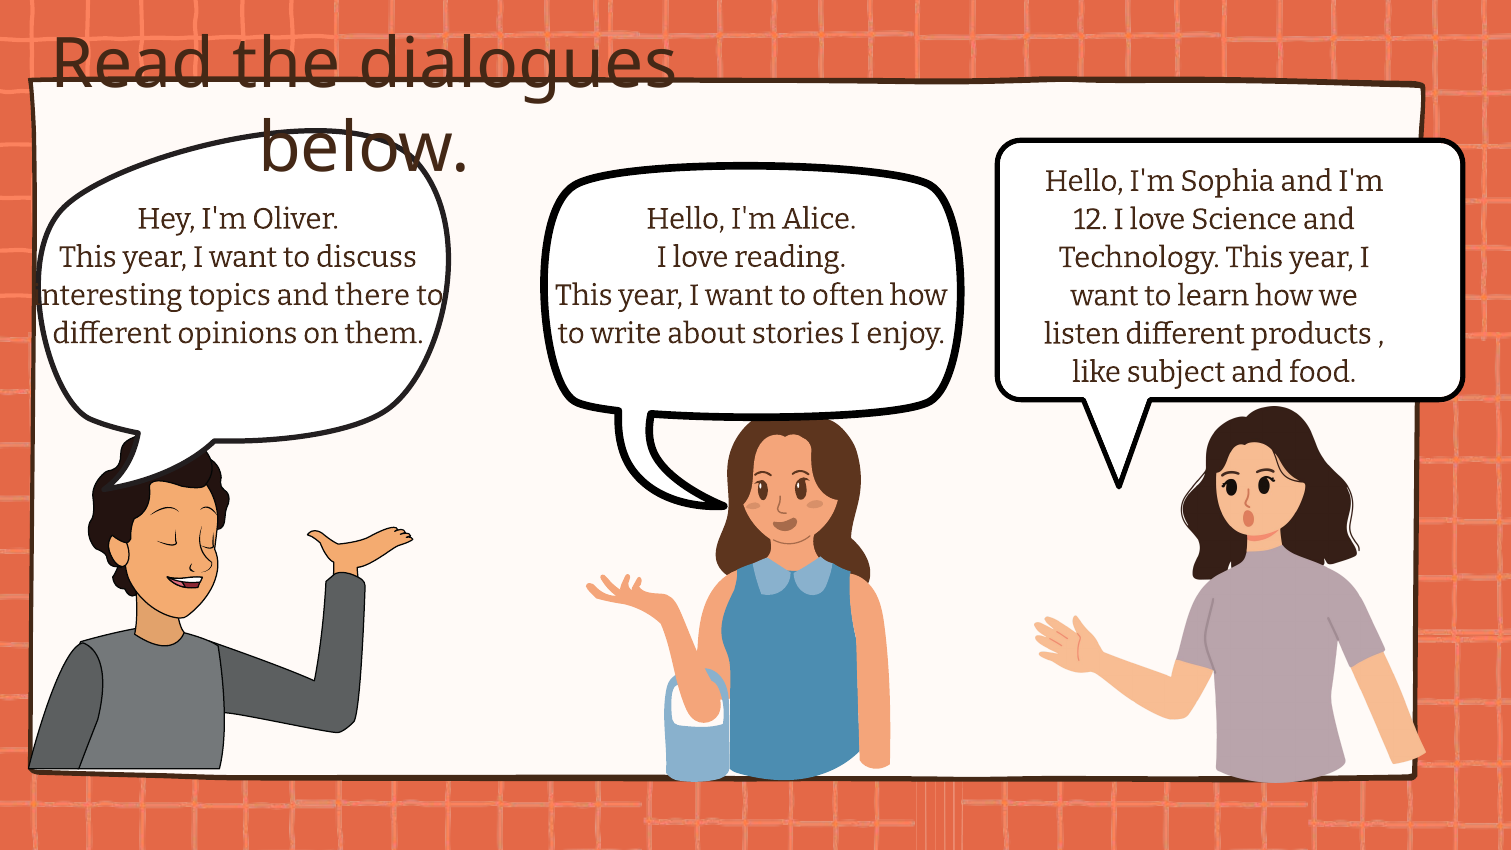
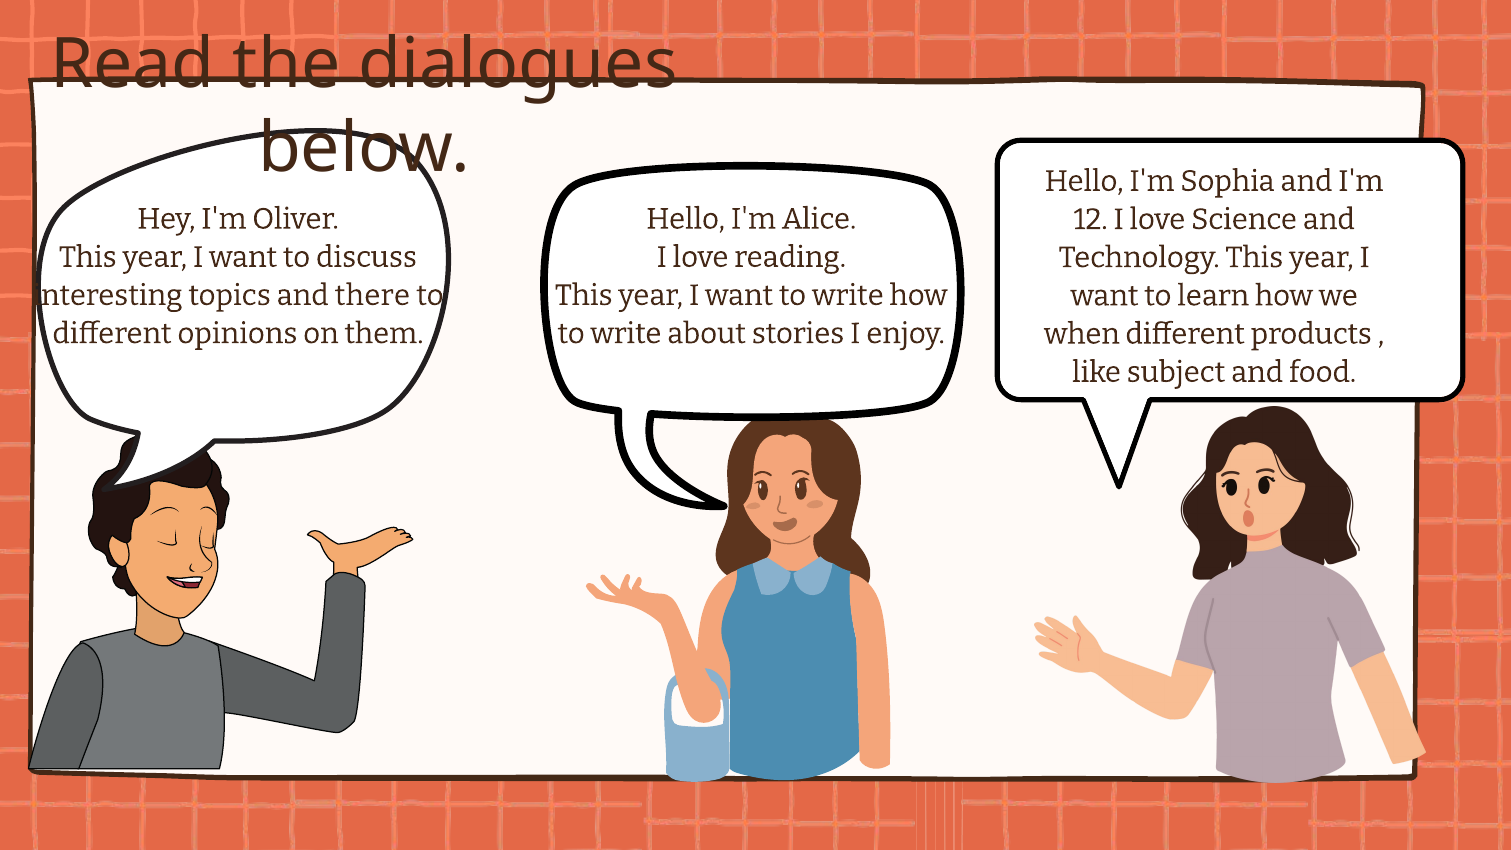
want to often: often -> write
listen: listen -> when
